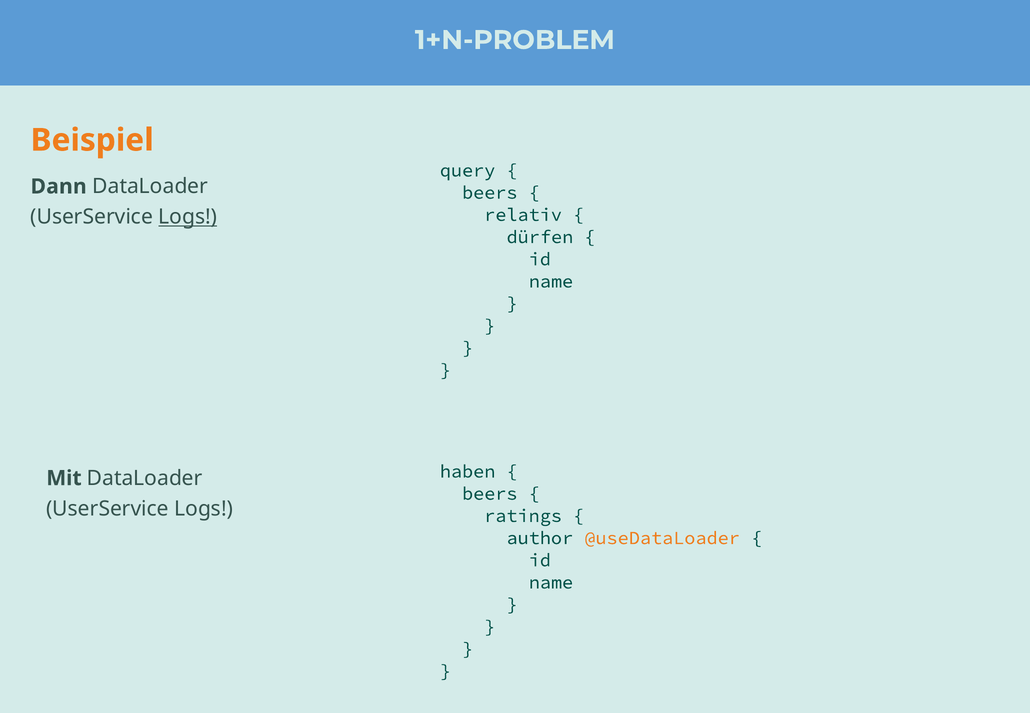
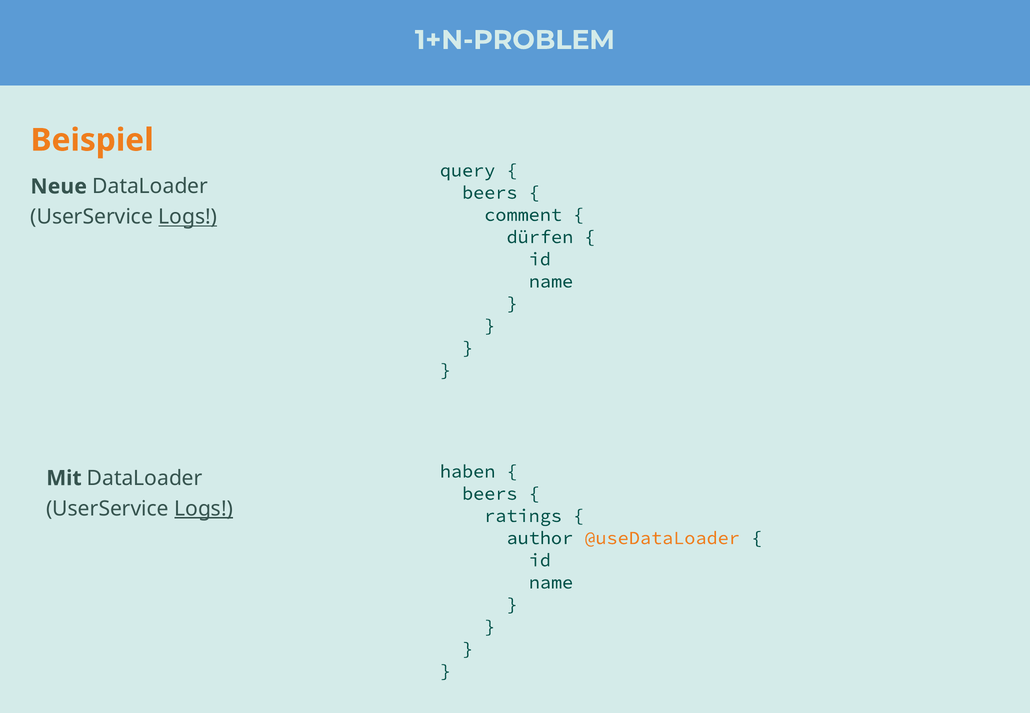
Dann: Dann -> Neue
relativ: relativ -> comment
Logs at (204, 509) underline: none -> present
